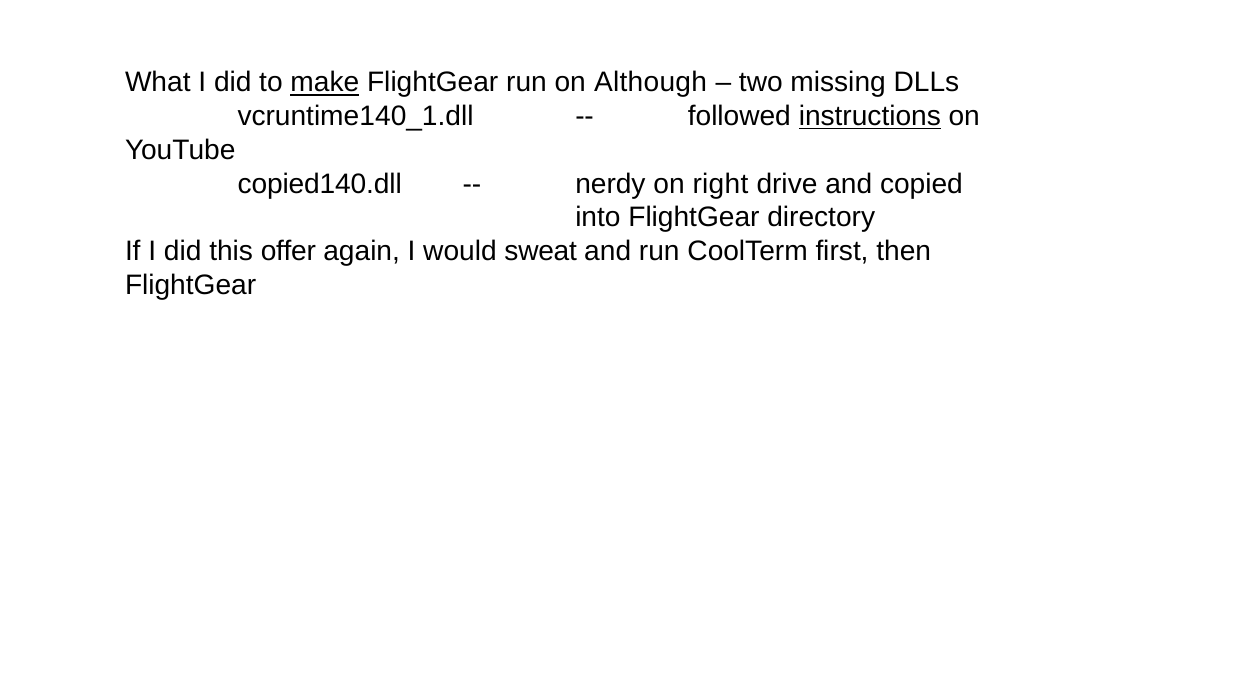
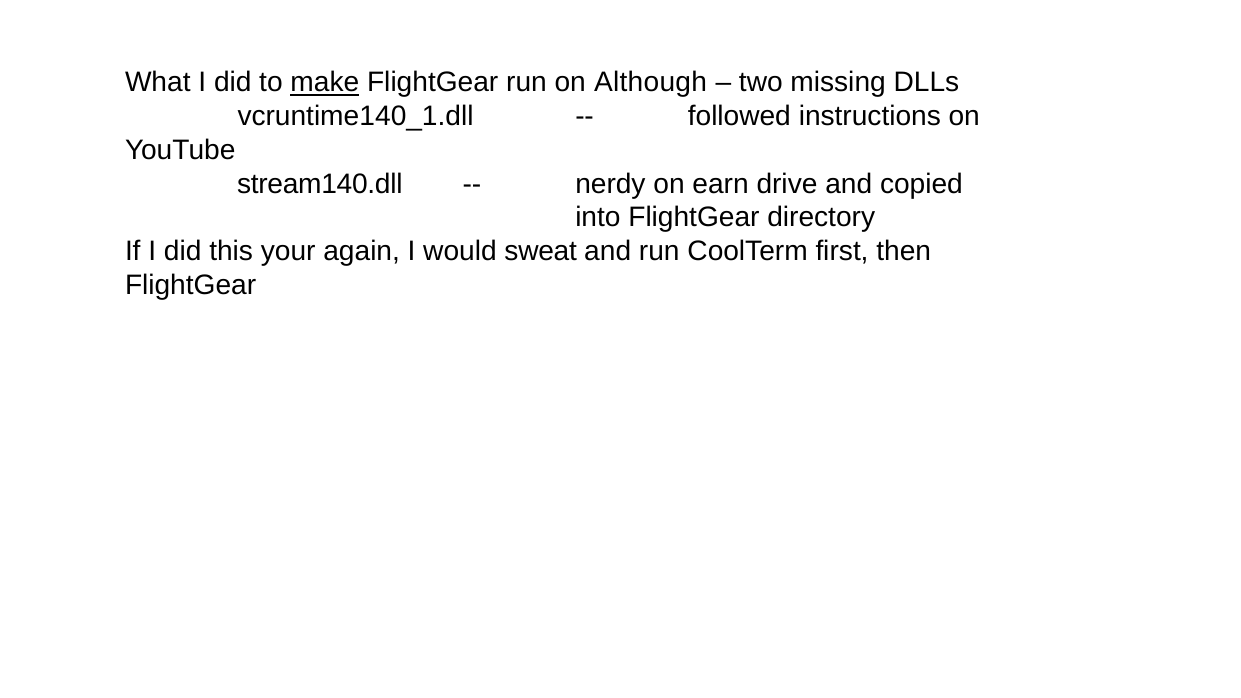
instructions underline: present -> none
copied140.dll: copied140.dll -> stream140.dll
right: right -> earn
offer: offer -> your
